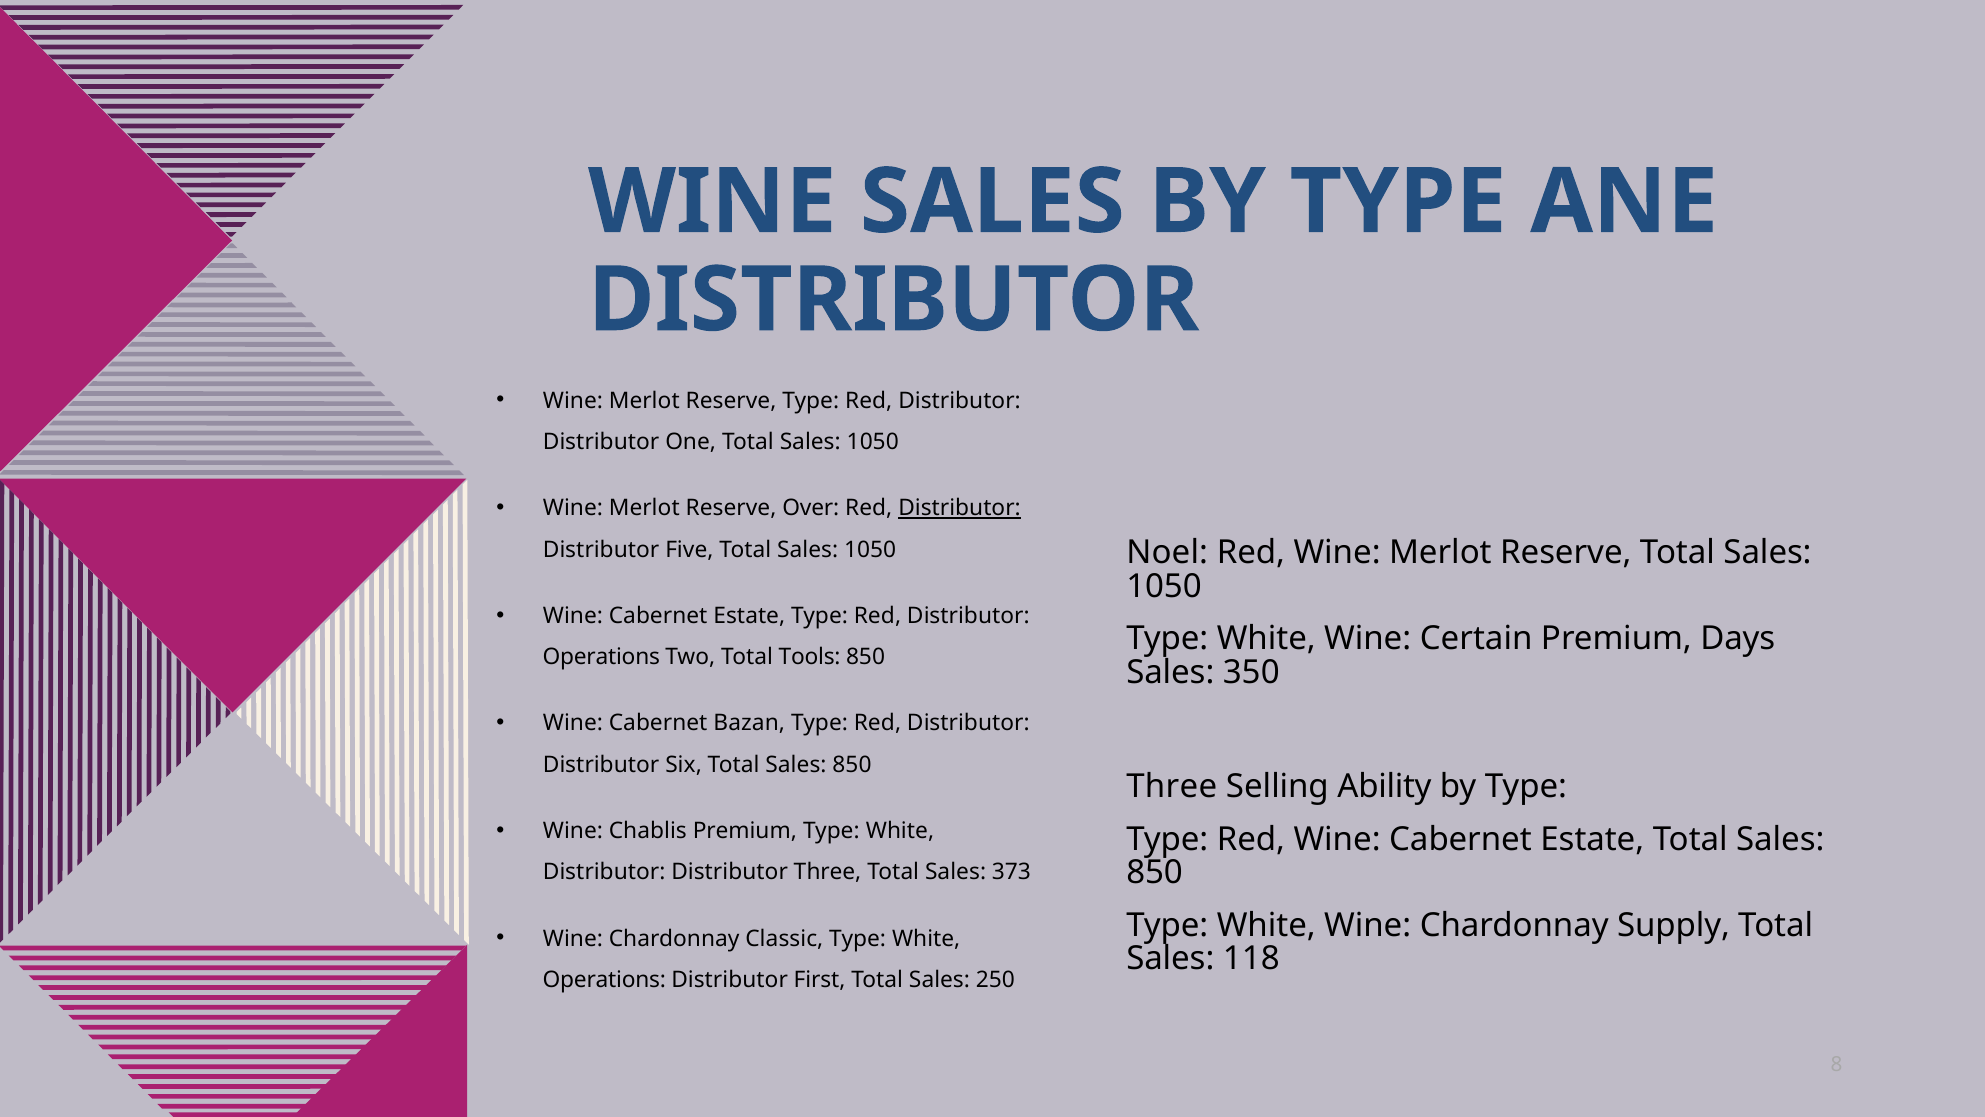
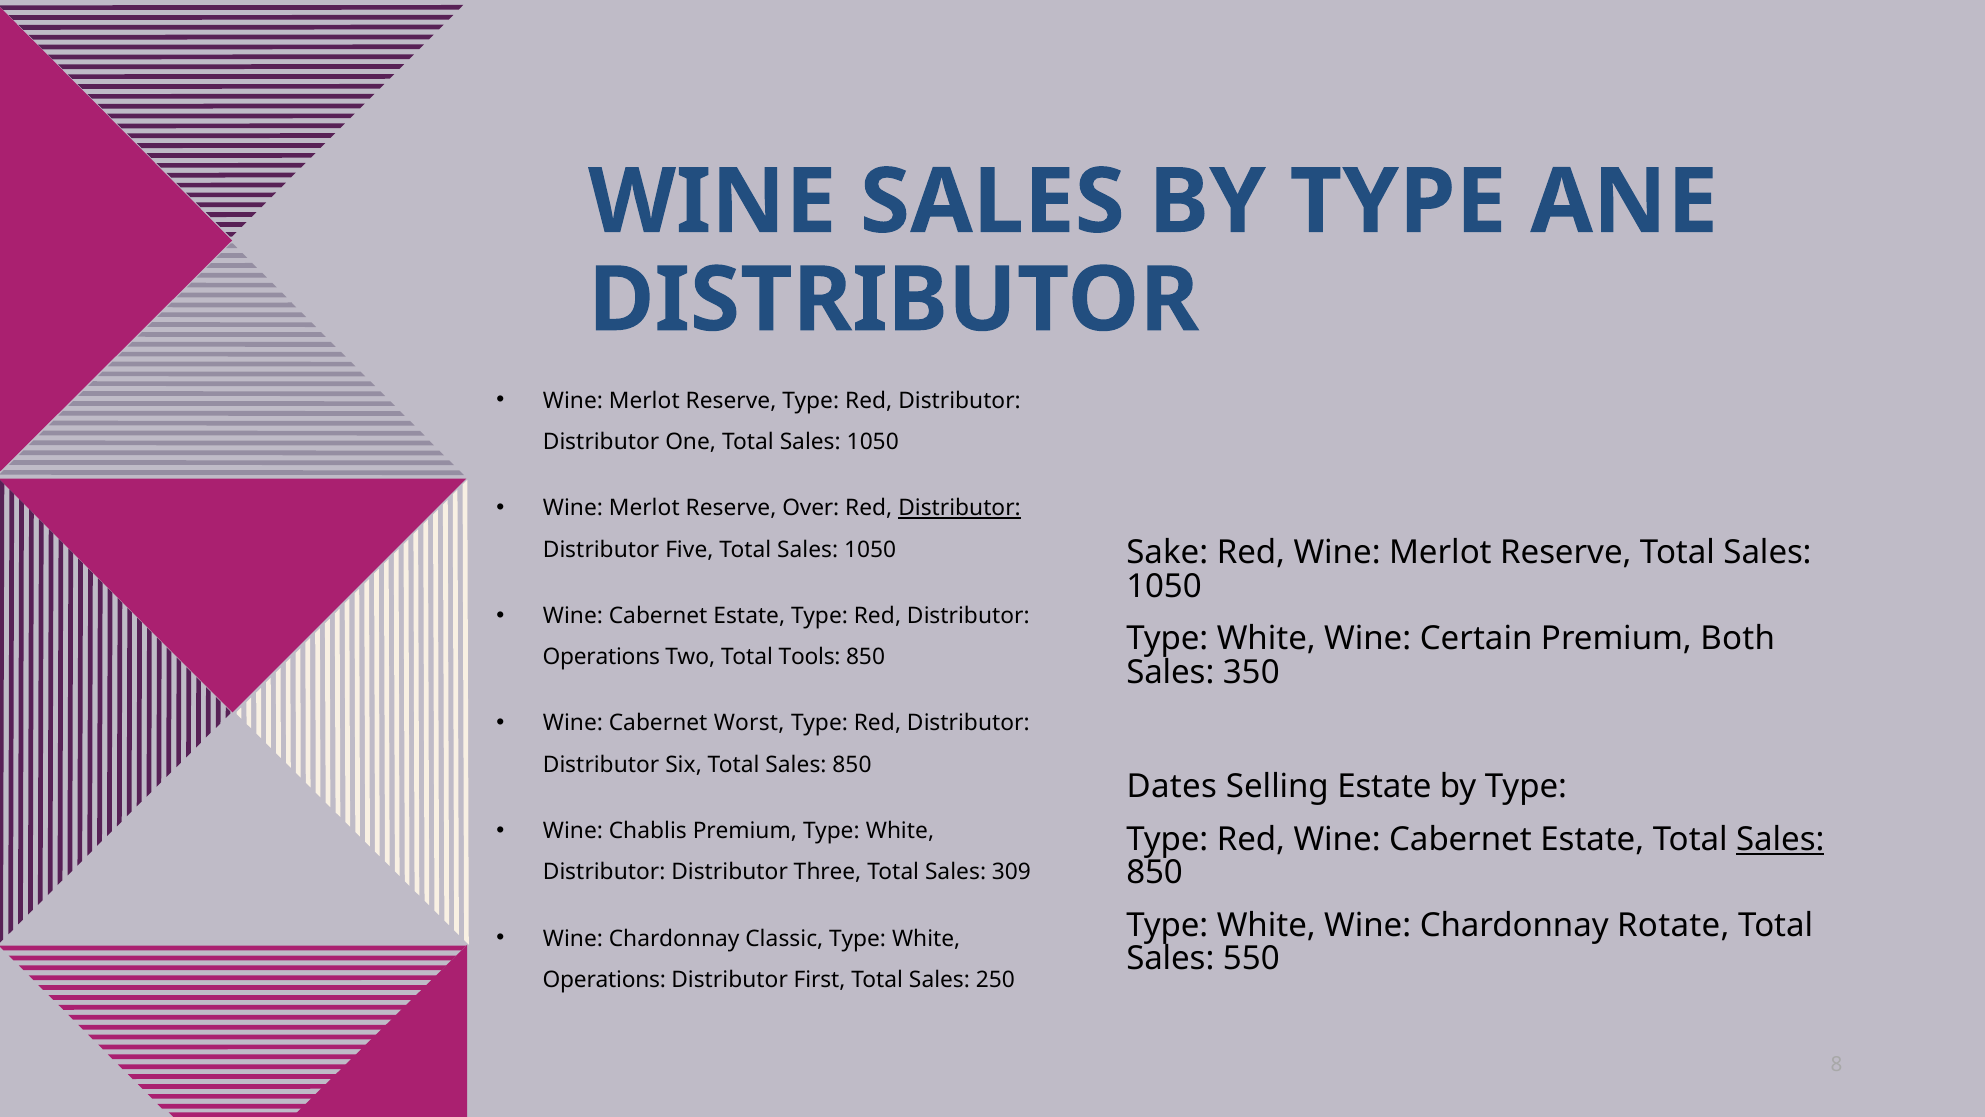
Noel: Noel -> Sake
Days: Days -> Both
Bazan: Bazan -> Worst
Three at (1172, 786): Three -> Dates
Selling Ability: Ability -> Estate
Sales at (1780, 839) underline: none -> present
373: 373 -> 309
Supply: Supply -> Rotate
118: 118 -> 550
